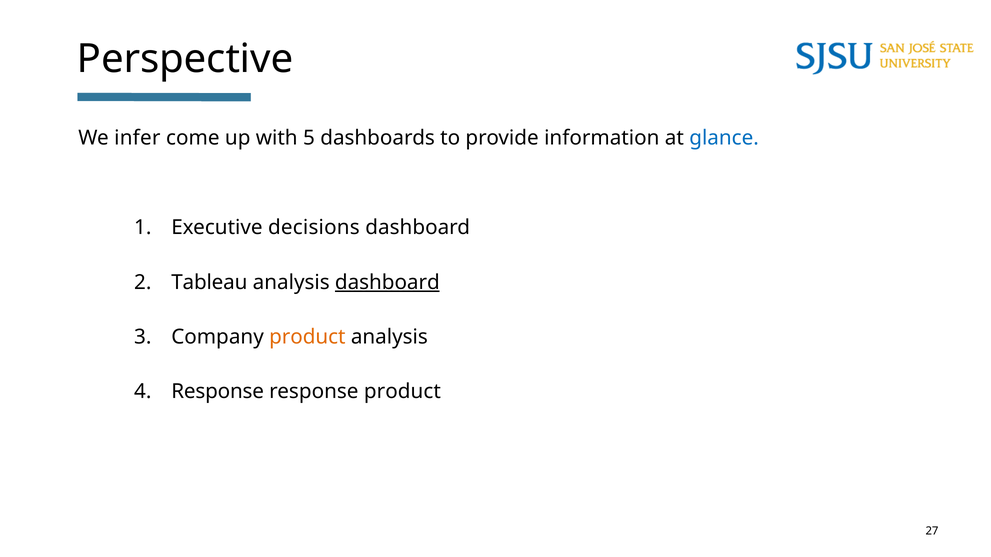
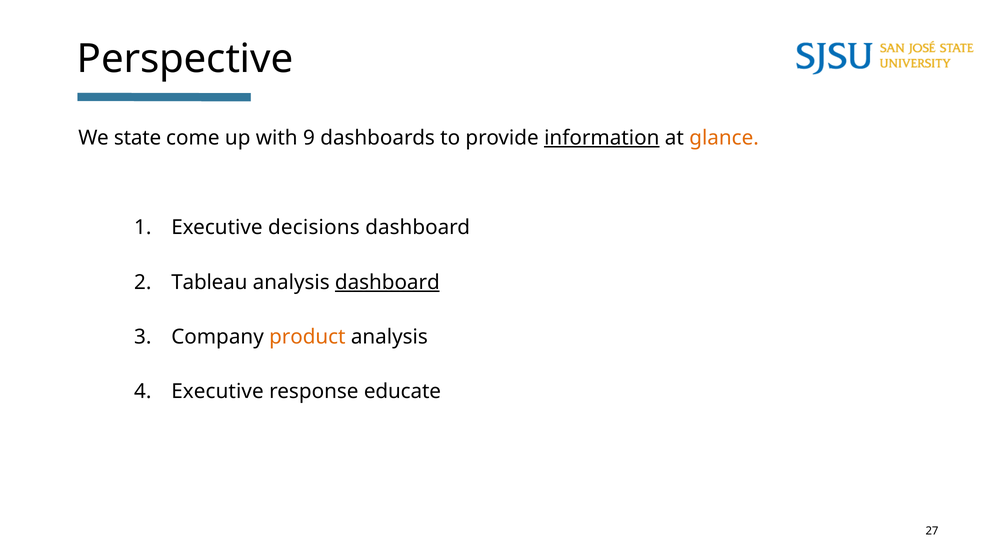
infer: infer -> state
5: 5 -> 9
information underline: none -> present
glance colour: blue -> orange
4 Response: Response -> Executive
response product: product -> educate
